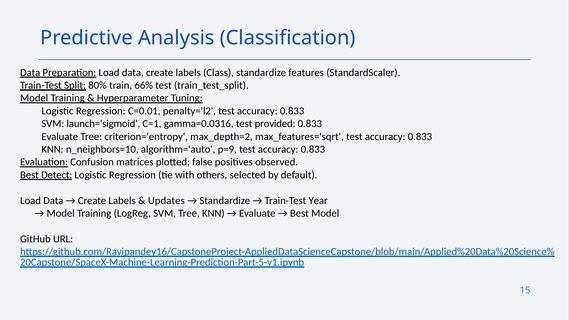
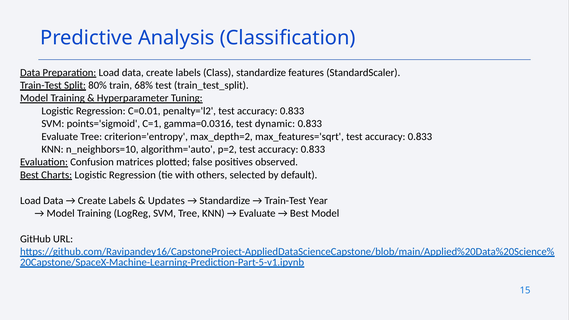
66%: 66% -> 68%
launch='sigmoid: launch='sigmoid -> points='sigmoid
provided: provided -> dynamic
p=9: p=9 -> p=2
Detect: Detect -> Charts
